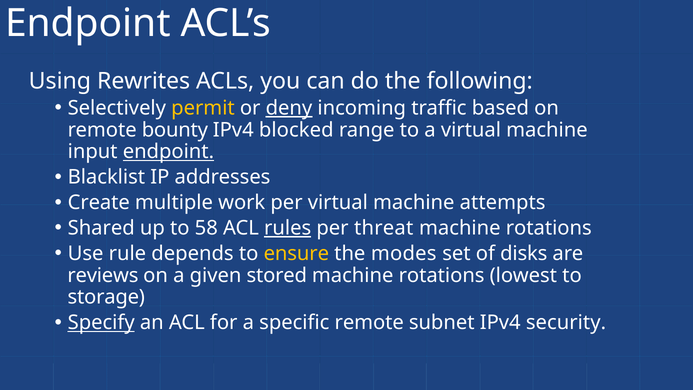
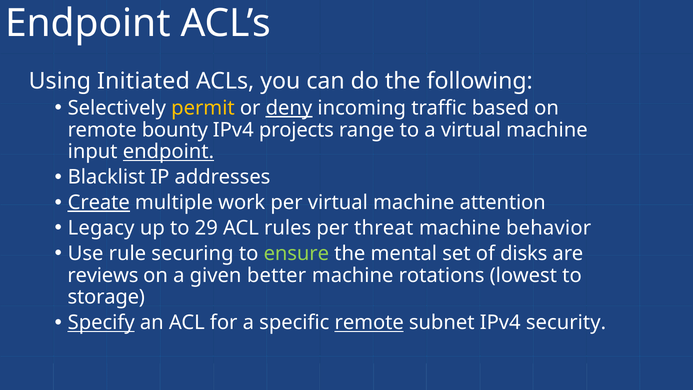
Rewrites: Rewrites -> Initiated
blocked: blocked -> projects
Create underline: none -> present
attempts: attempts -> attention
Shared: Shared -> Legacy
58: 58 -> 29
rules underline: present -> none
rotations at (549, 228): rotations -> behavior
depends: depends -> securing
ensure colour: yellow -> light green
modes: modes -> mental
stored: stored -> better
remote at (369, 323) underline: none -> present
